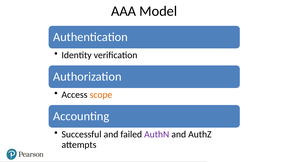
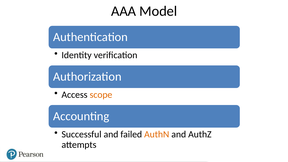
AuthN colour: purple -> orange
